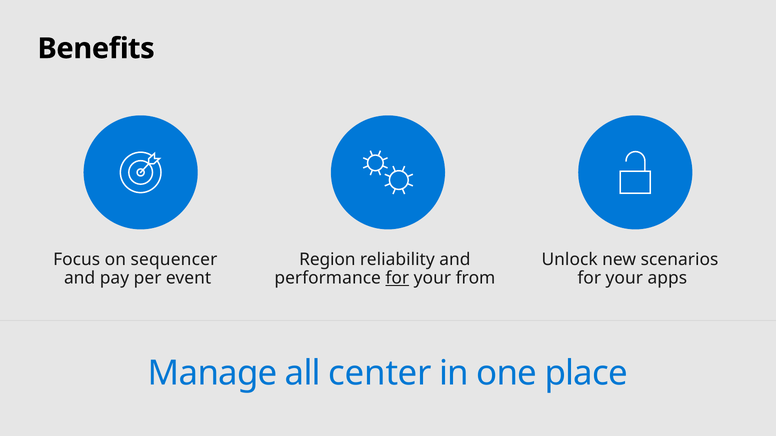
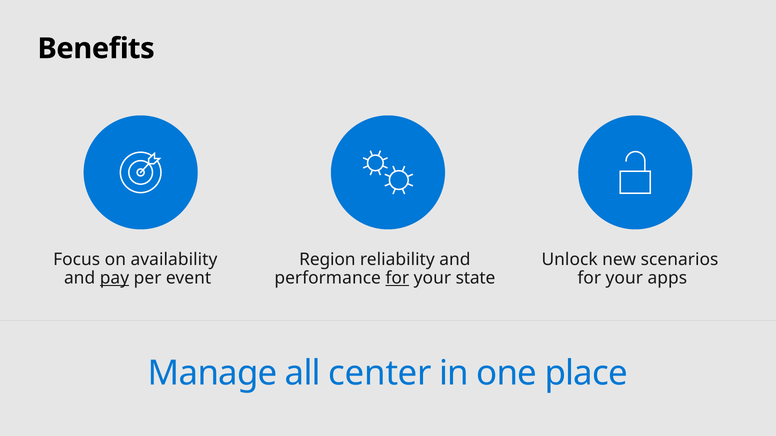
sequencer: sequencer -> availability
pay underline: none -> present
from: from -> state
